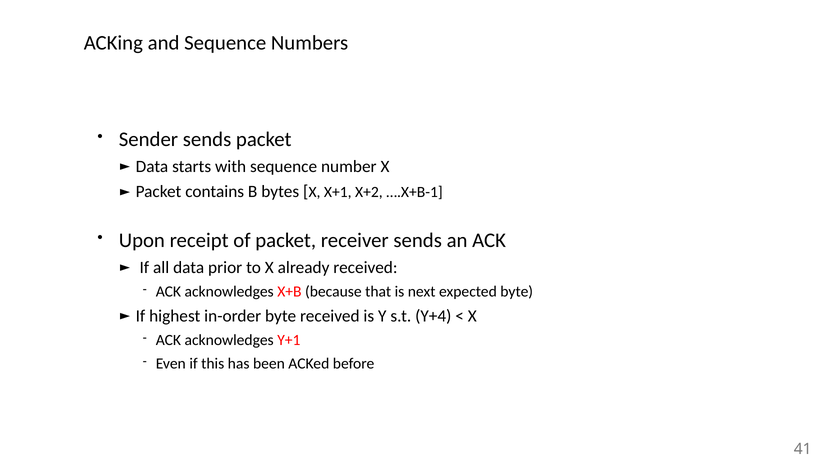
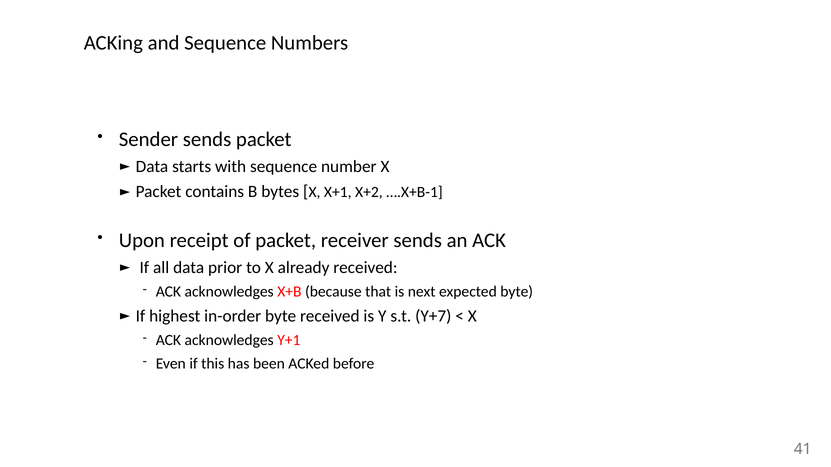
Y+4: Y+4 -> Y+7
